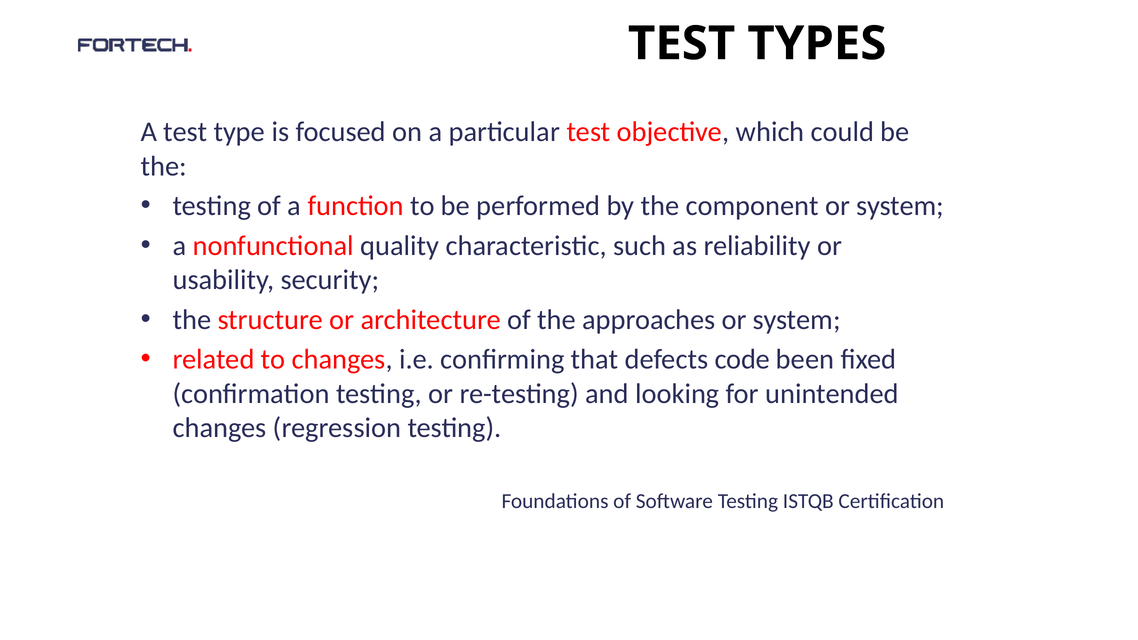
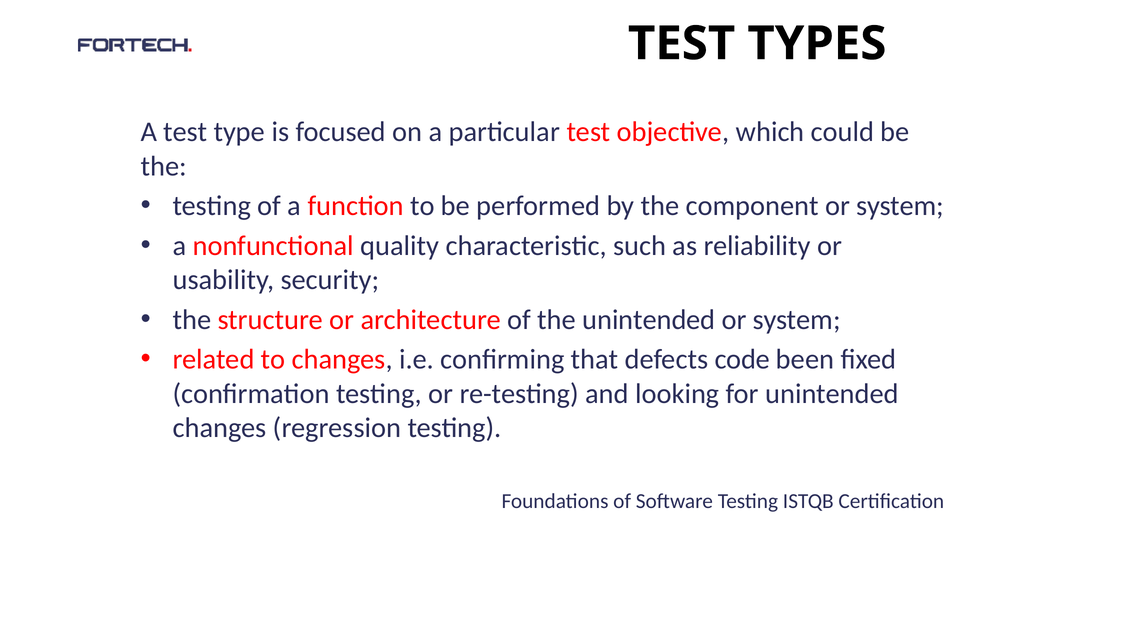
the approaches: approaches -> unintended
